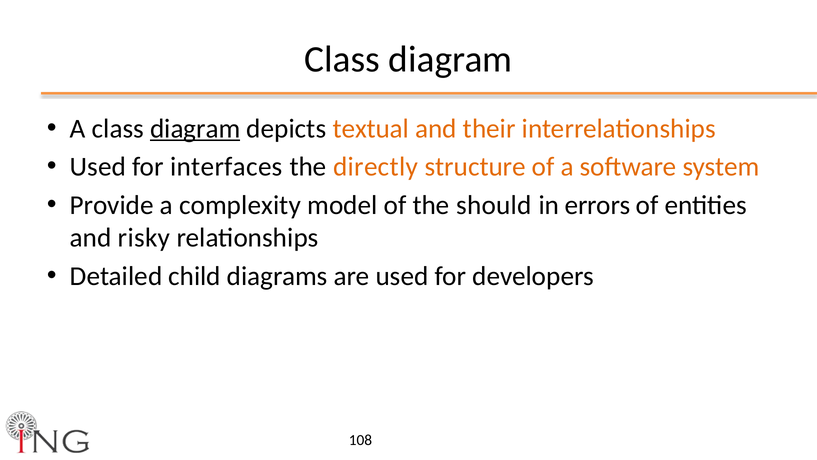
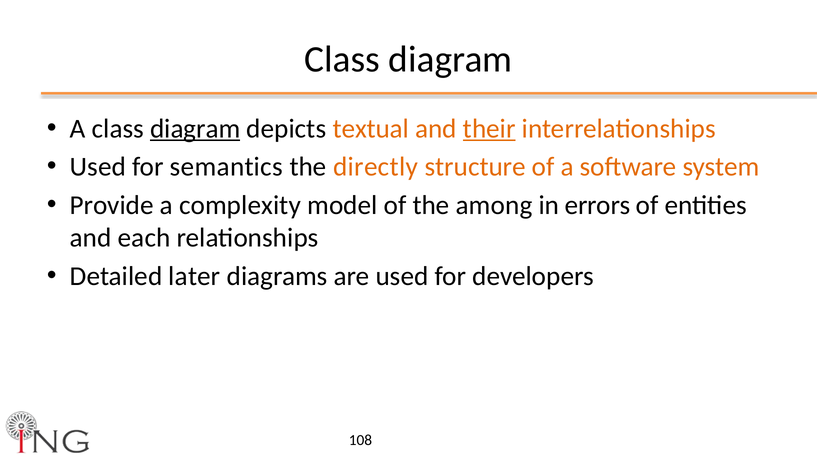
their underline: none -> present
interfaces: interfaces -> semantics
should: should -> among
risky: risky -> each
child: child -> later
